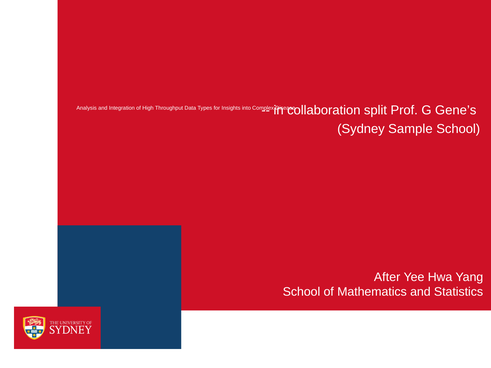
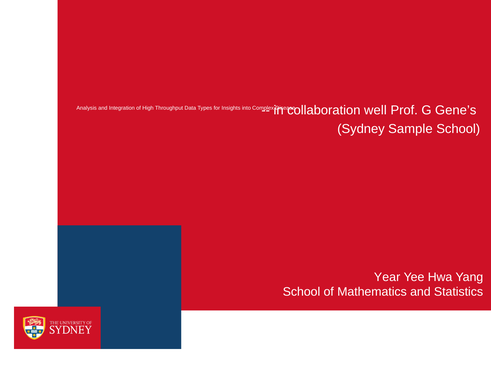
split: split -> well
After: After -> Year
